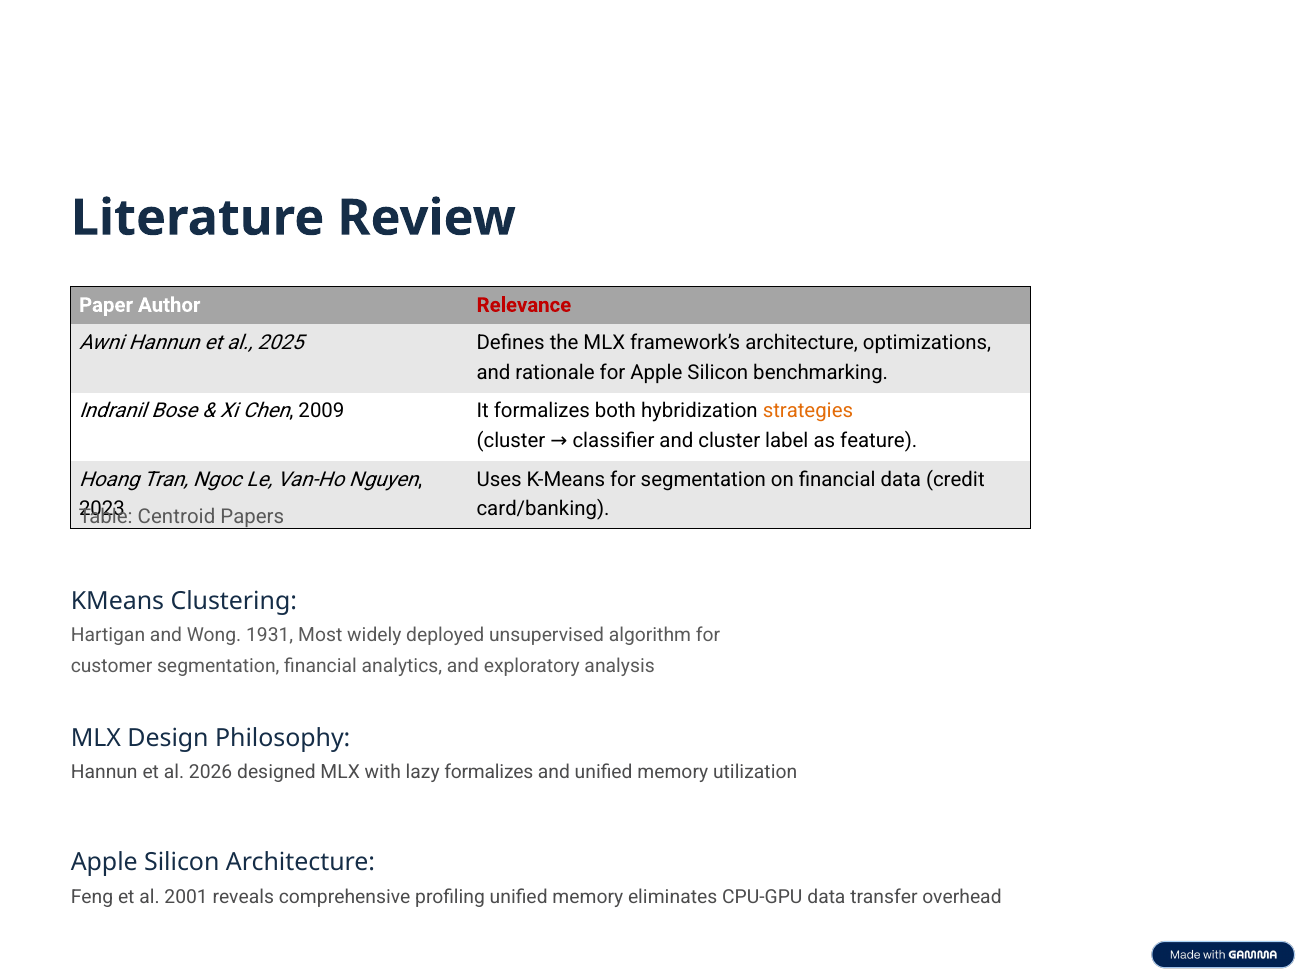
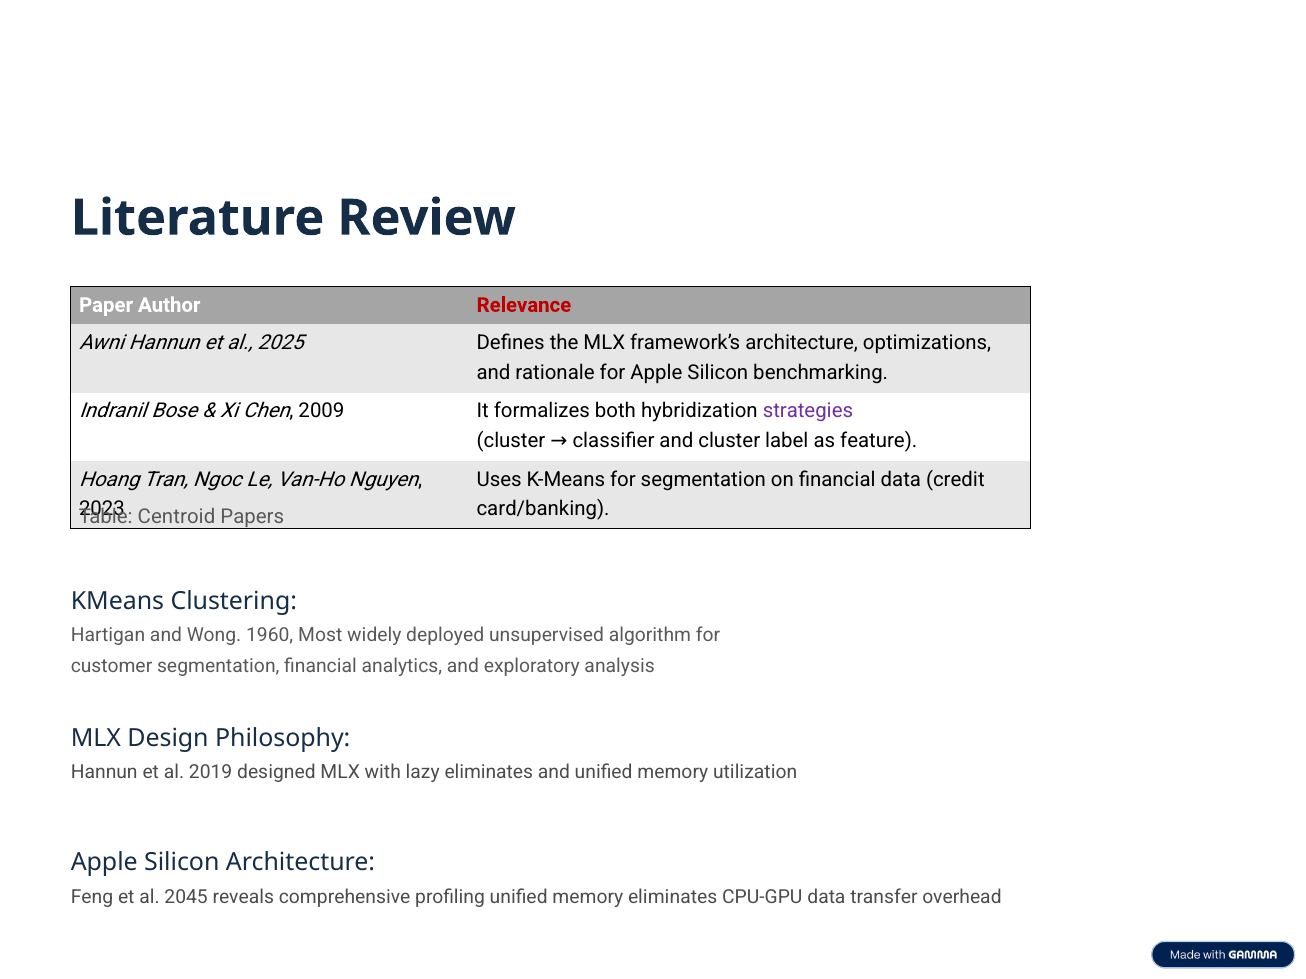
strategies colour: orange -> purple
1931: 1931 -> 1960
2026: 2026 -> 2019
lazy formalizes: formalizes -> eliminates
2001: 2001 -> 2045
